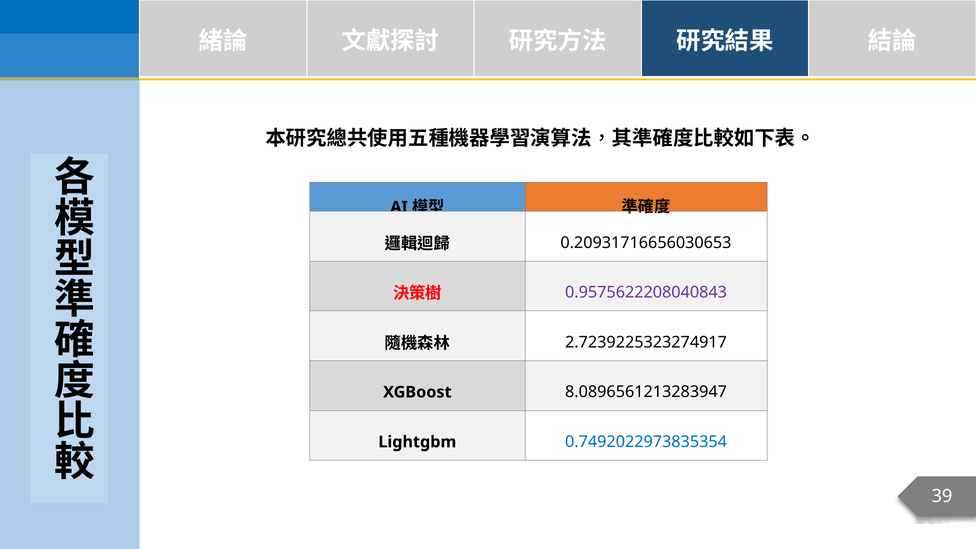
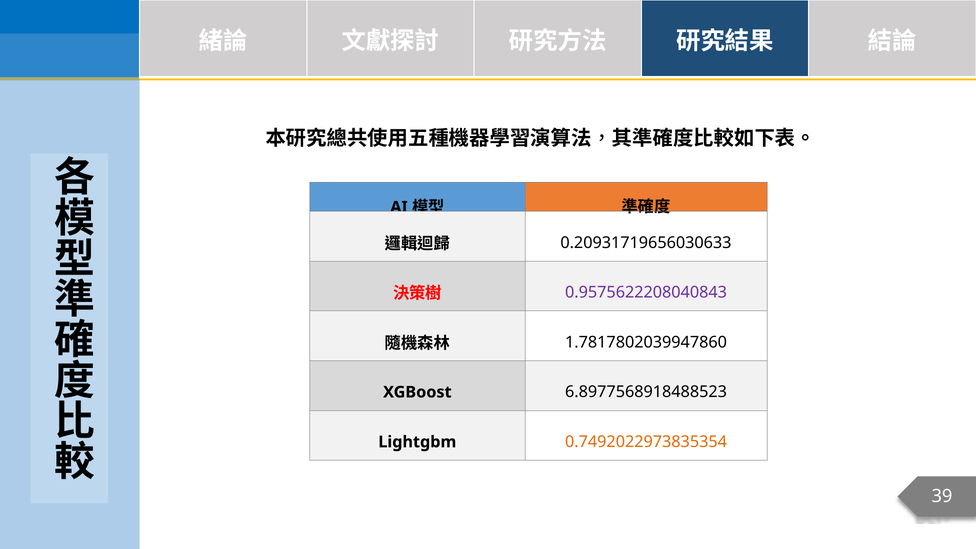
0.20931716656030653: 0.20931716656030653 -> 0.20931719656030633
2.7239225323274917: 2.7239225323274917 -> 1.7817802039947860
8.0896561213283947: 8.0896561213283947 -> 6.8977568918488523
0.7492022973835354 colour: blue -> orange
